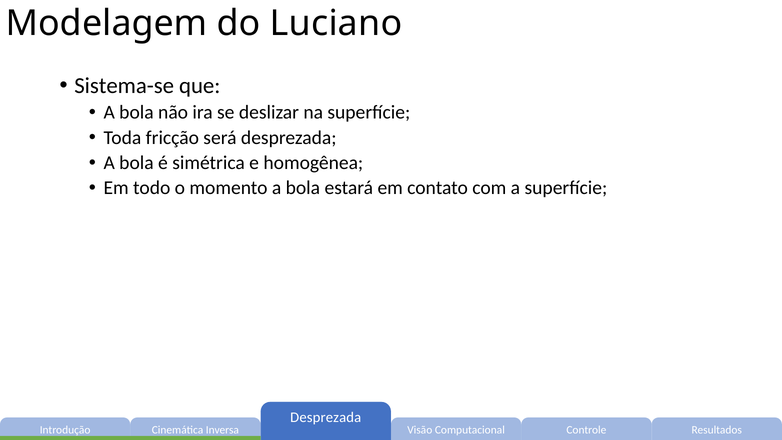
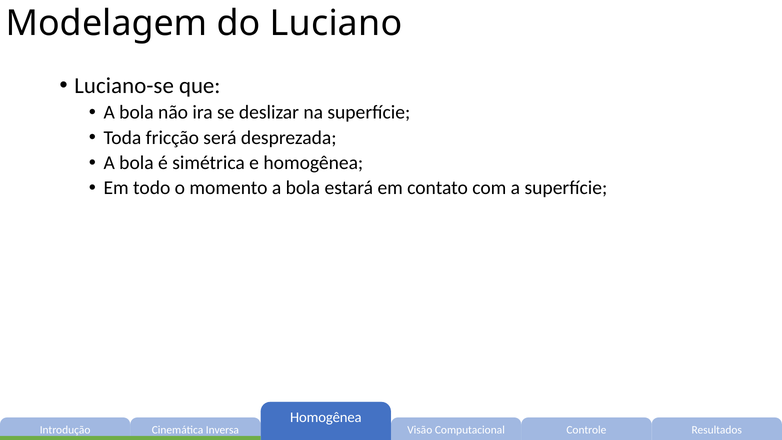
Sistema-se: Sistema-se -> Luciano-se
Desprezada at (326, 417): Desprezada -> Homogênea
